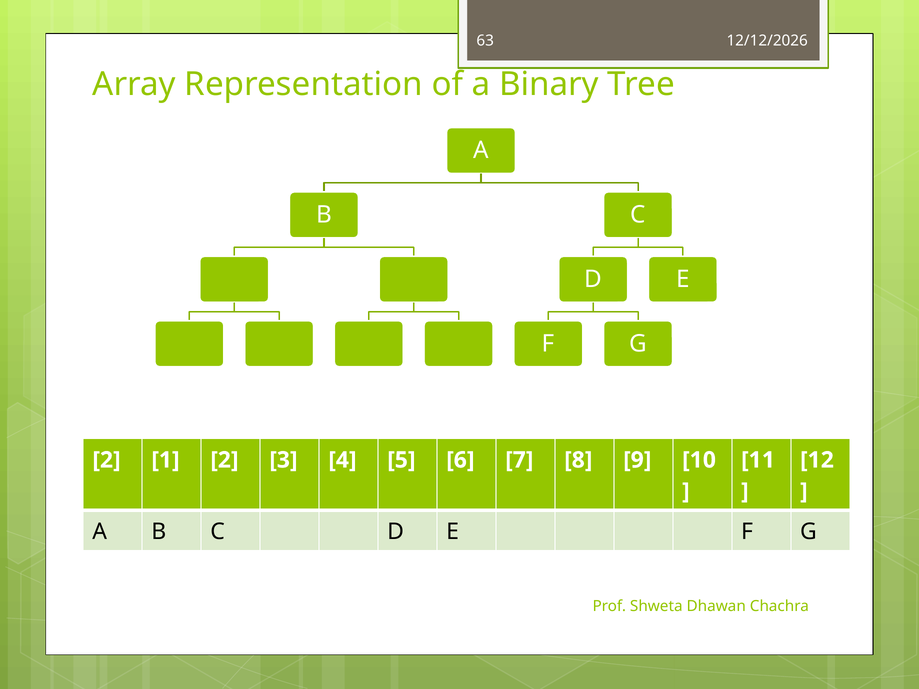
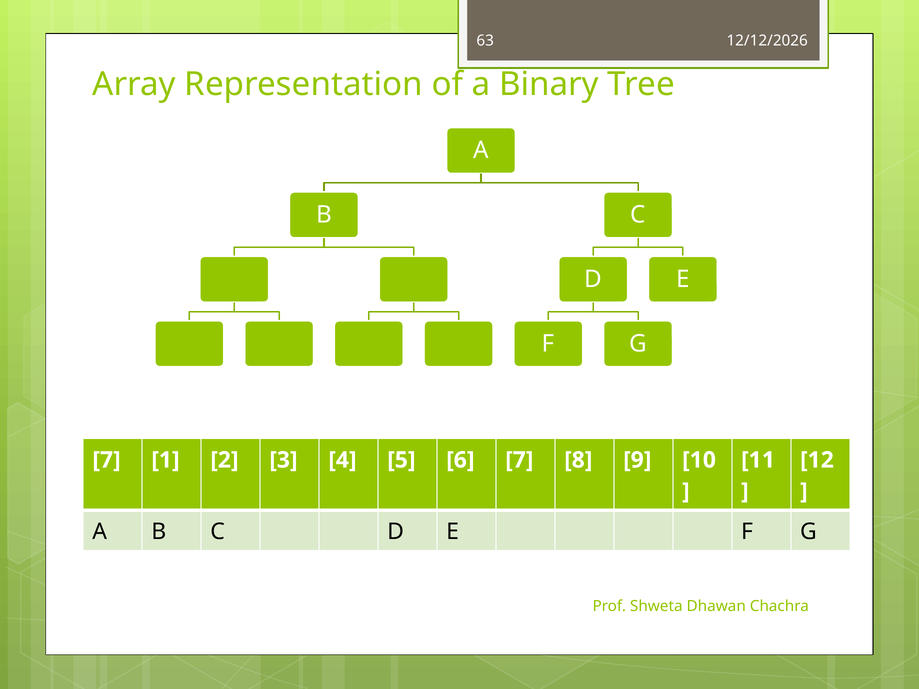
2 at (107, 460): 2 -> 7
